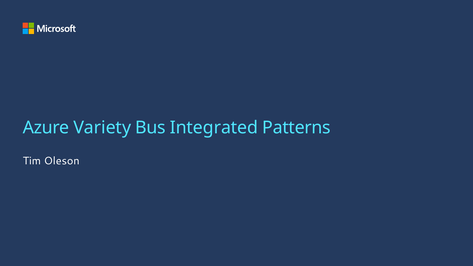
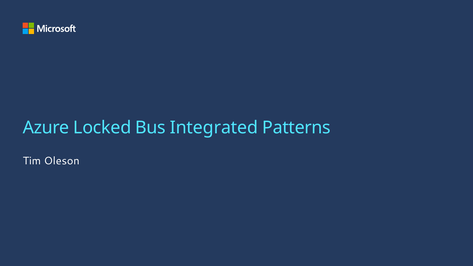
Variety: Variety -> Locked
